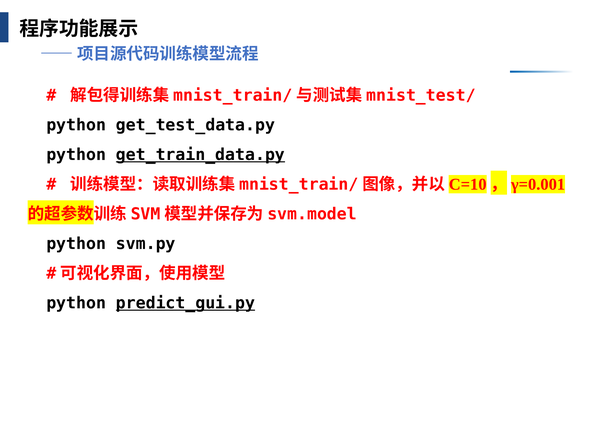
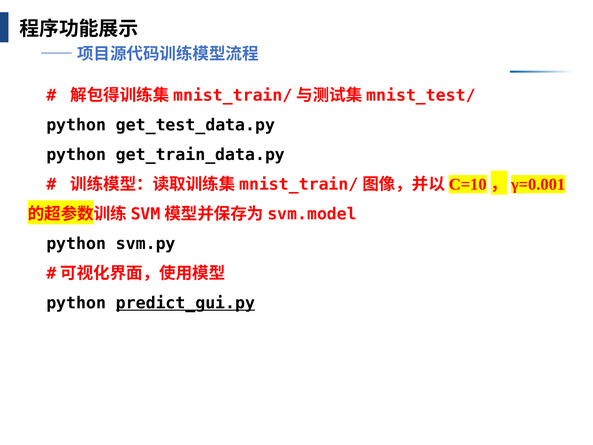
get_train_data.py underline: present -> none
